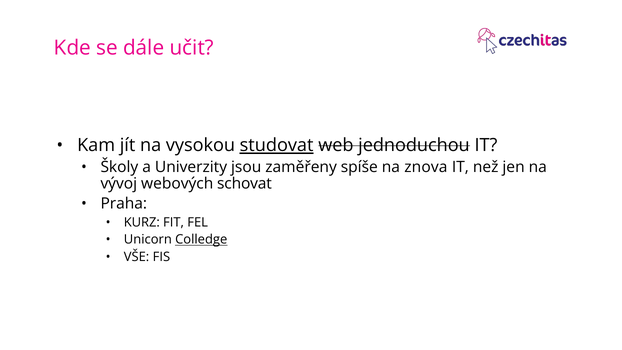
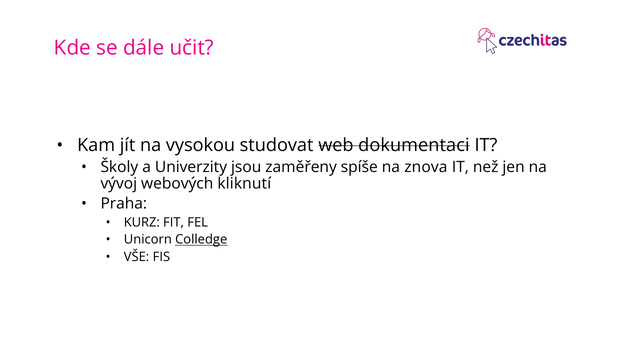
studovat underline: present -> none
jednoduchou: jednoduchou -> dokumentaci
schovat: schovat -> kliknutí
